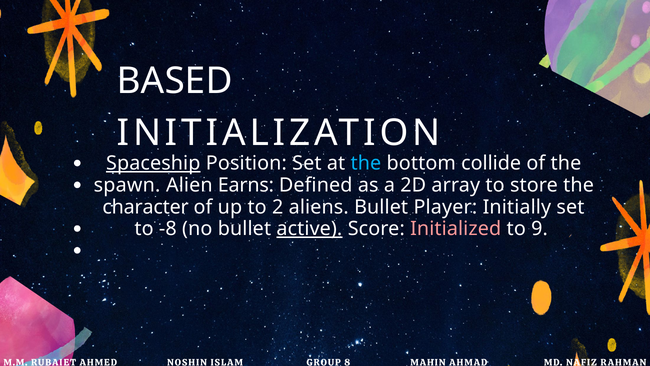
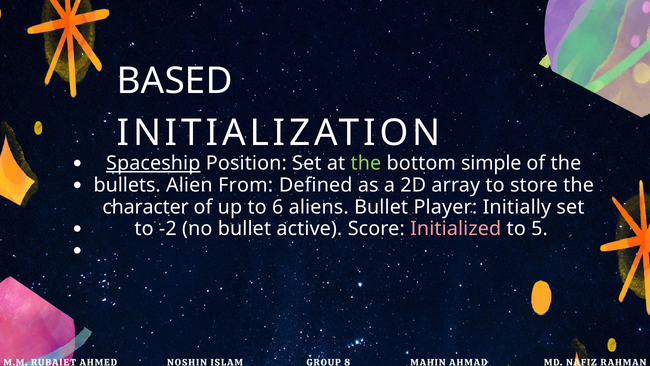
the at (366, 163) colour: light blue -> light green
collide: collide -> simple
spawn: spawn -> bullets
Earns: Earns -> From
2: 2 -> 6
-8: -8 -> -2
active underline: present -> none
9: 9 -> 5
